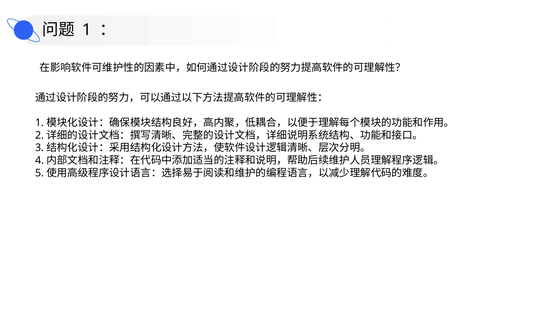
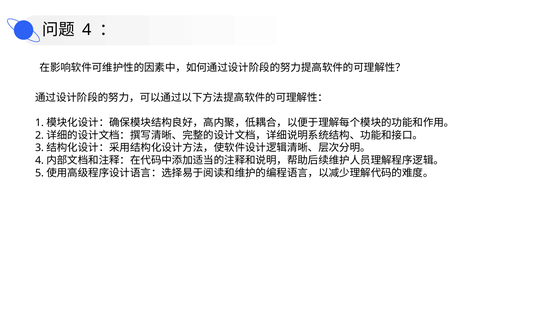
1: 1 -> 4
